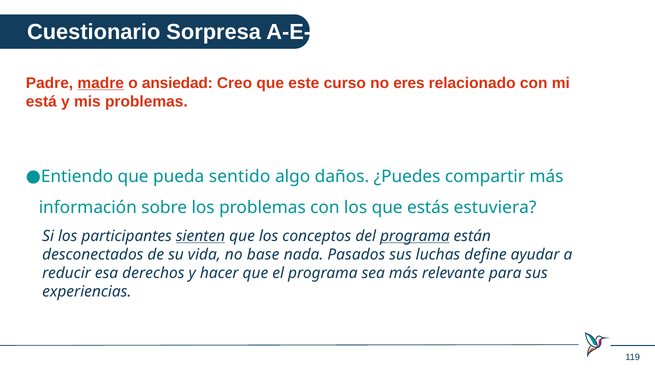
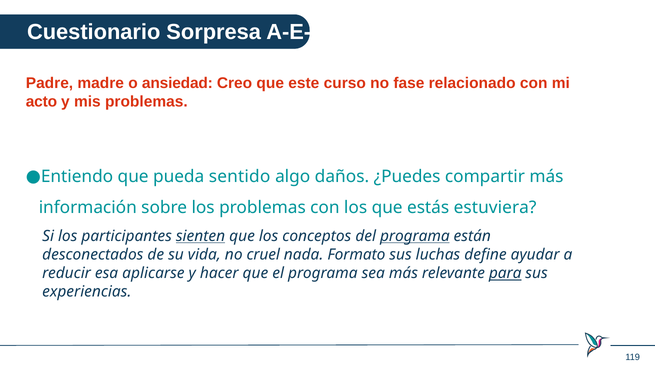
madre underline: present -> none
eres: eres -> fase
está: está -> acto
base: base -> cruel
Pasados: Pasados -> Formato
derechos: derechos -> aplicarse
para underline: none -> present
